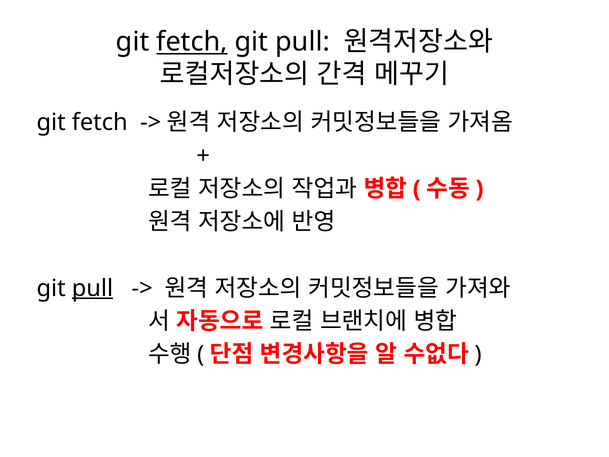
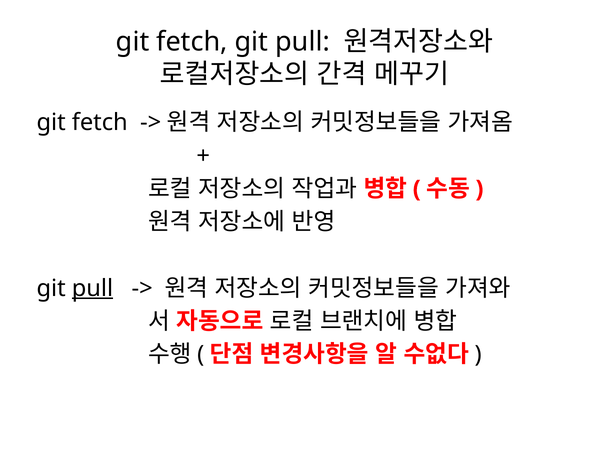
fetch at (192, 42) underline: present -> none
